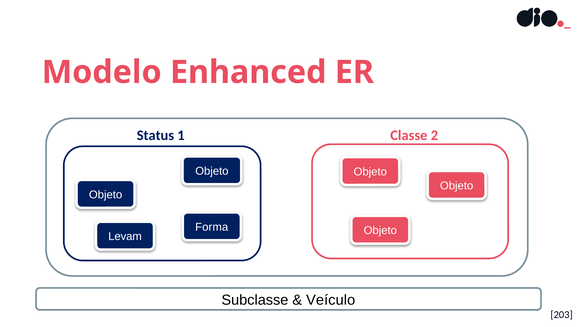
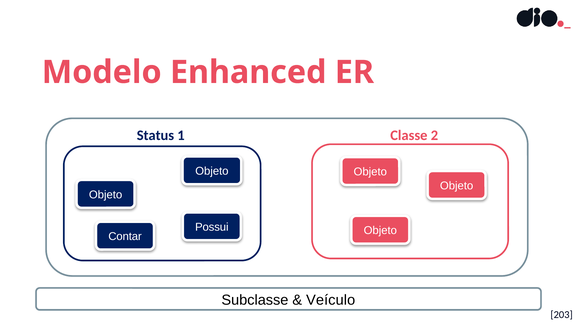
Forma: Forma -> Possui
Levam: Levam -> Contar
